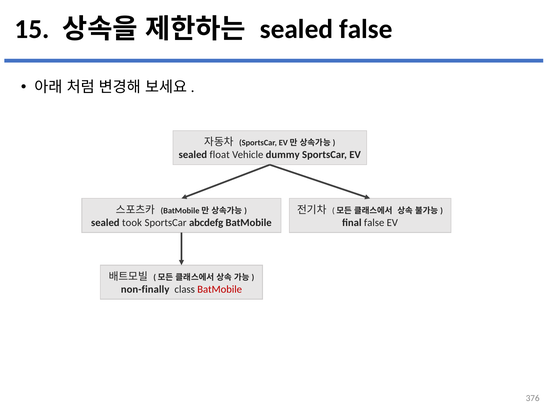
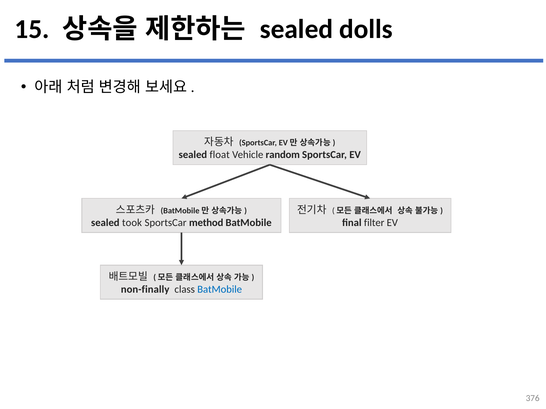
sealed false: false -> dolls
dummy: dummy -> random
abcdefg: abcdefg -> method
final false: false -> filter
BatMobile at (220, 290) colour: red -> blue
